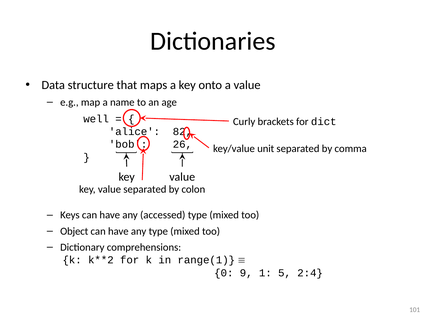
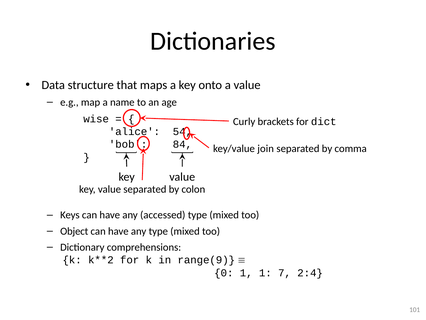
well: well -> wise
82: 82 -> 54
26: 26 -> 84
unit: unit -> join
range(1: range(1 -> range(9
0 9: 9 -> 1
5: 5 -> 7
